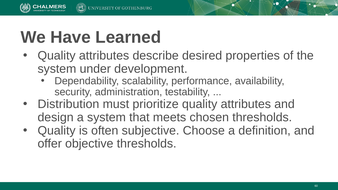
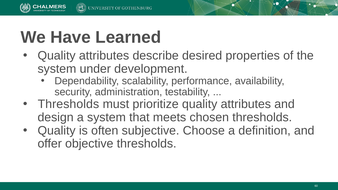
Distribution at (68, 104): Distribution -> Thresholds
